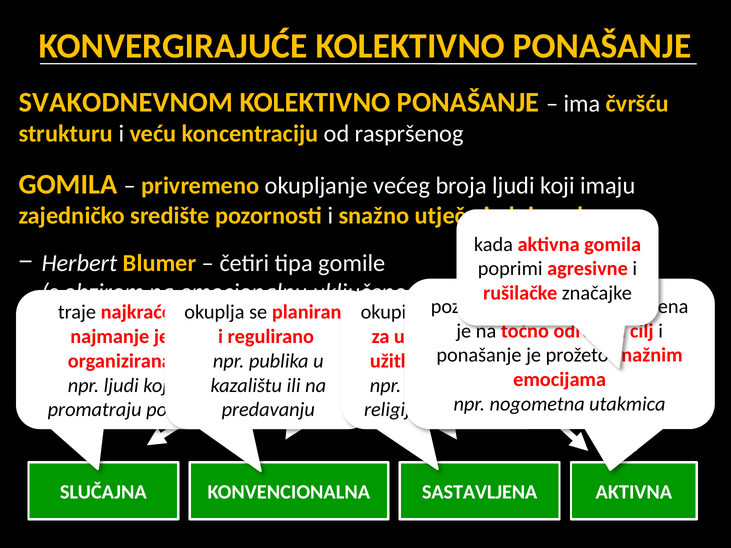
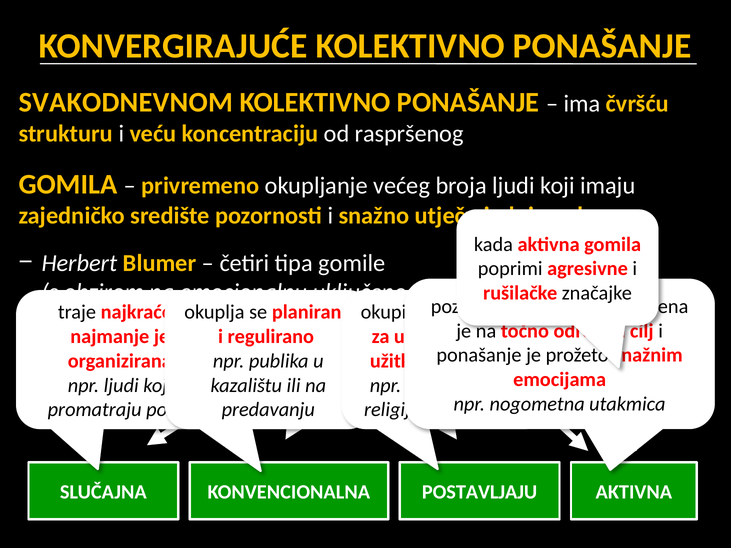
SASTAVLJENA: SASTAVLJENA -> POSTAVLJAJU
